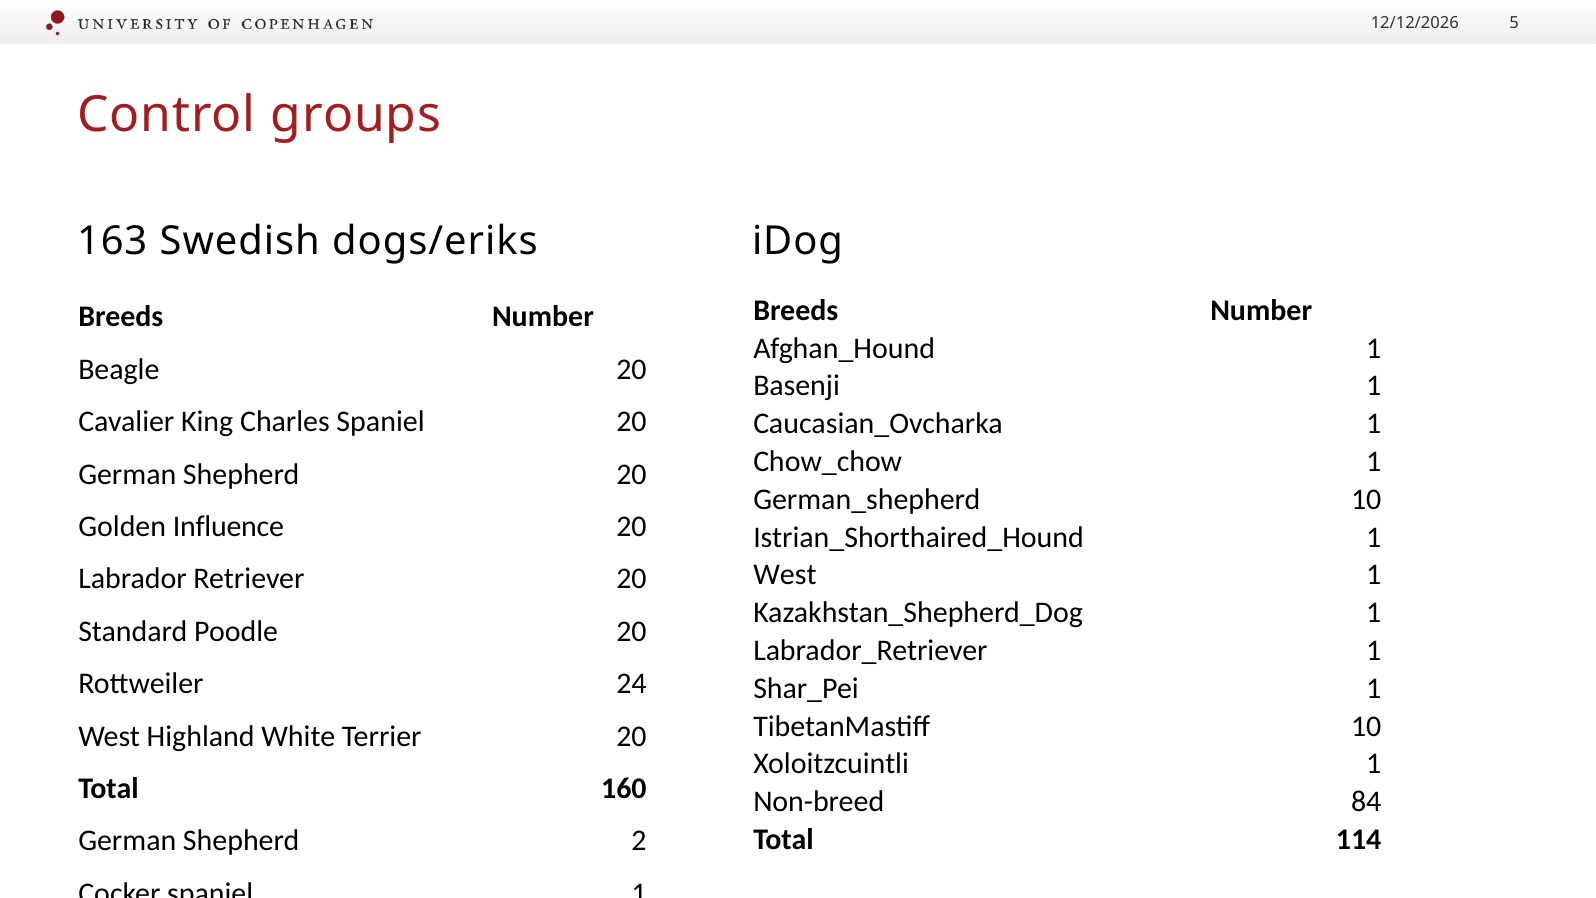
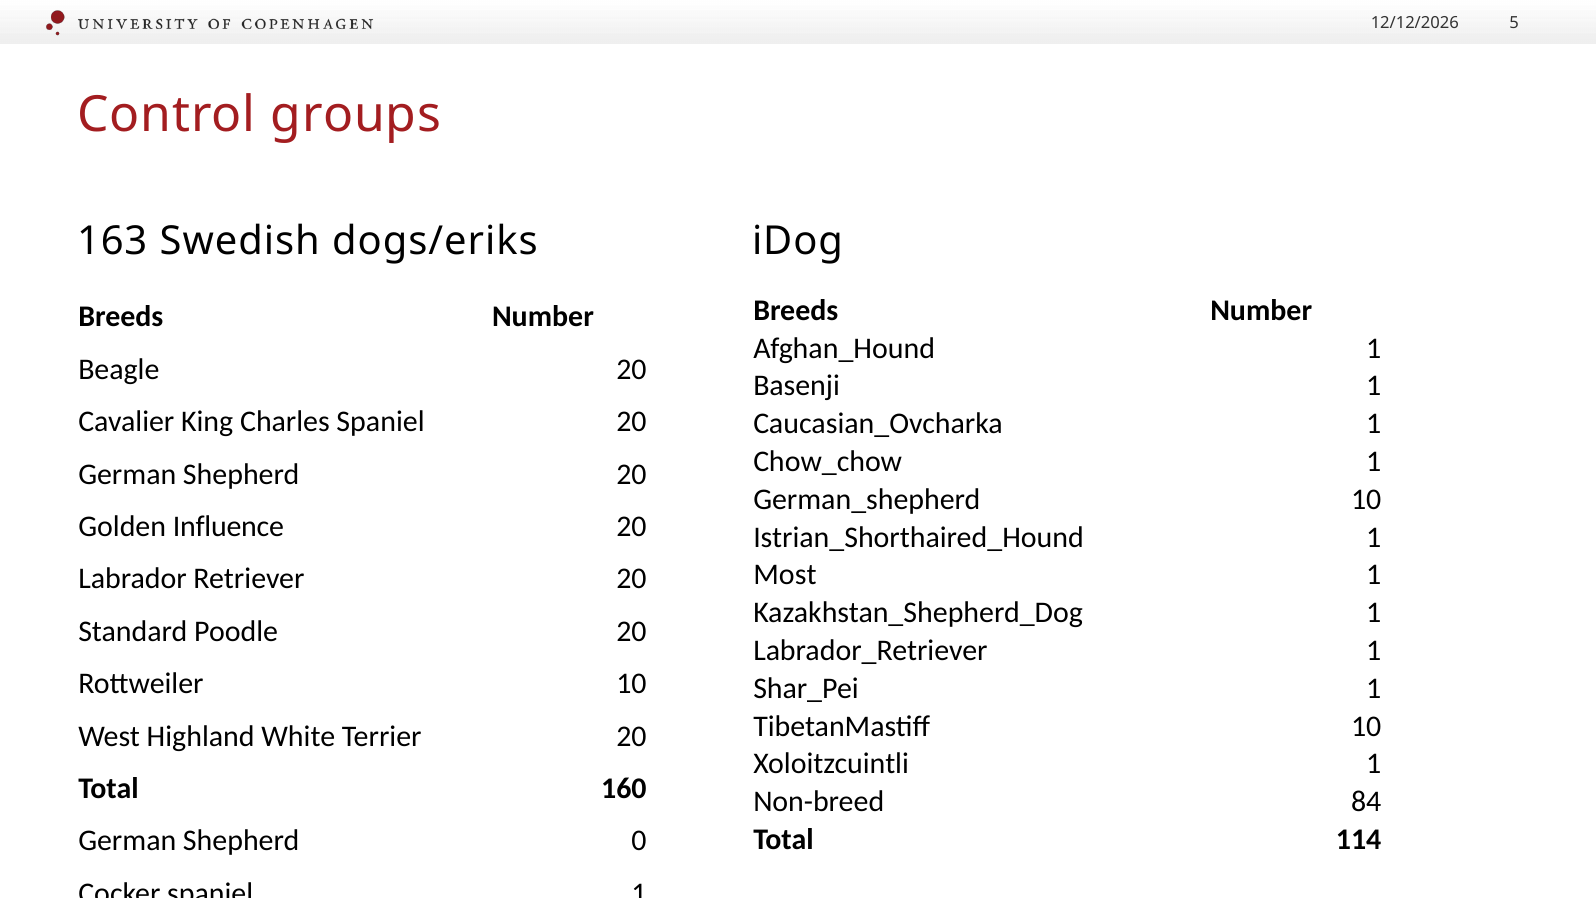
West at (785, 575): West -> Most
Rottweiler 24: 24 -> 10
2: 2 -> 0
